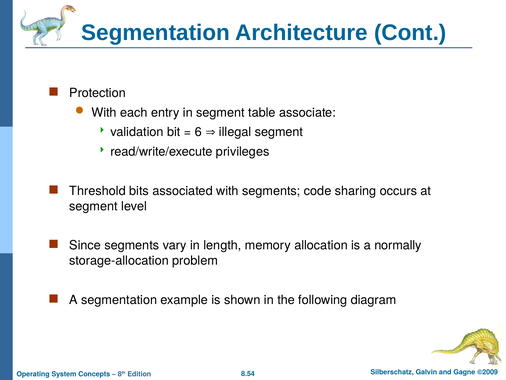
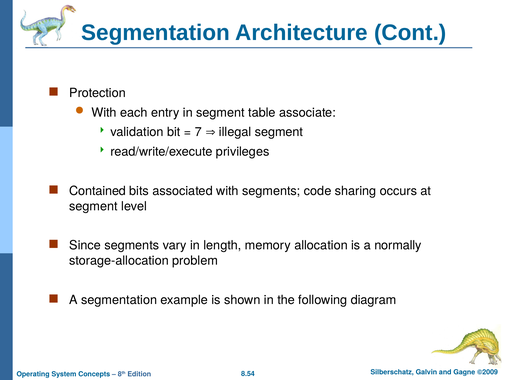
6: 6 -> 7
Threshold: Threshold -> Contained
